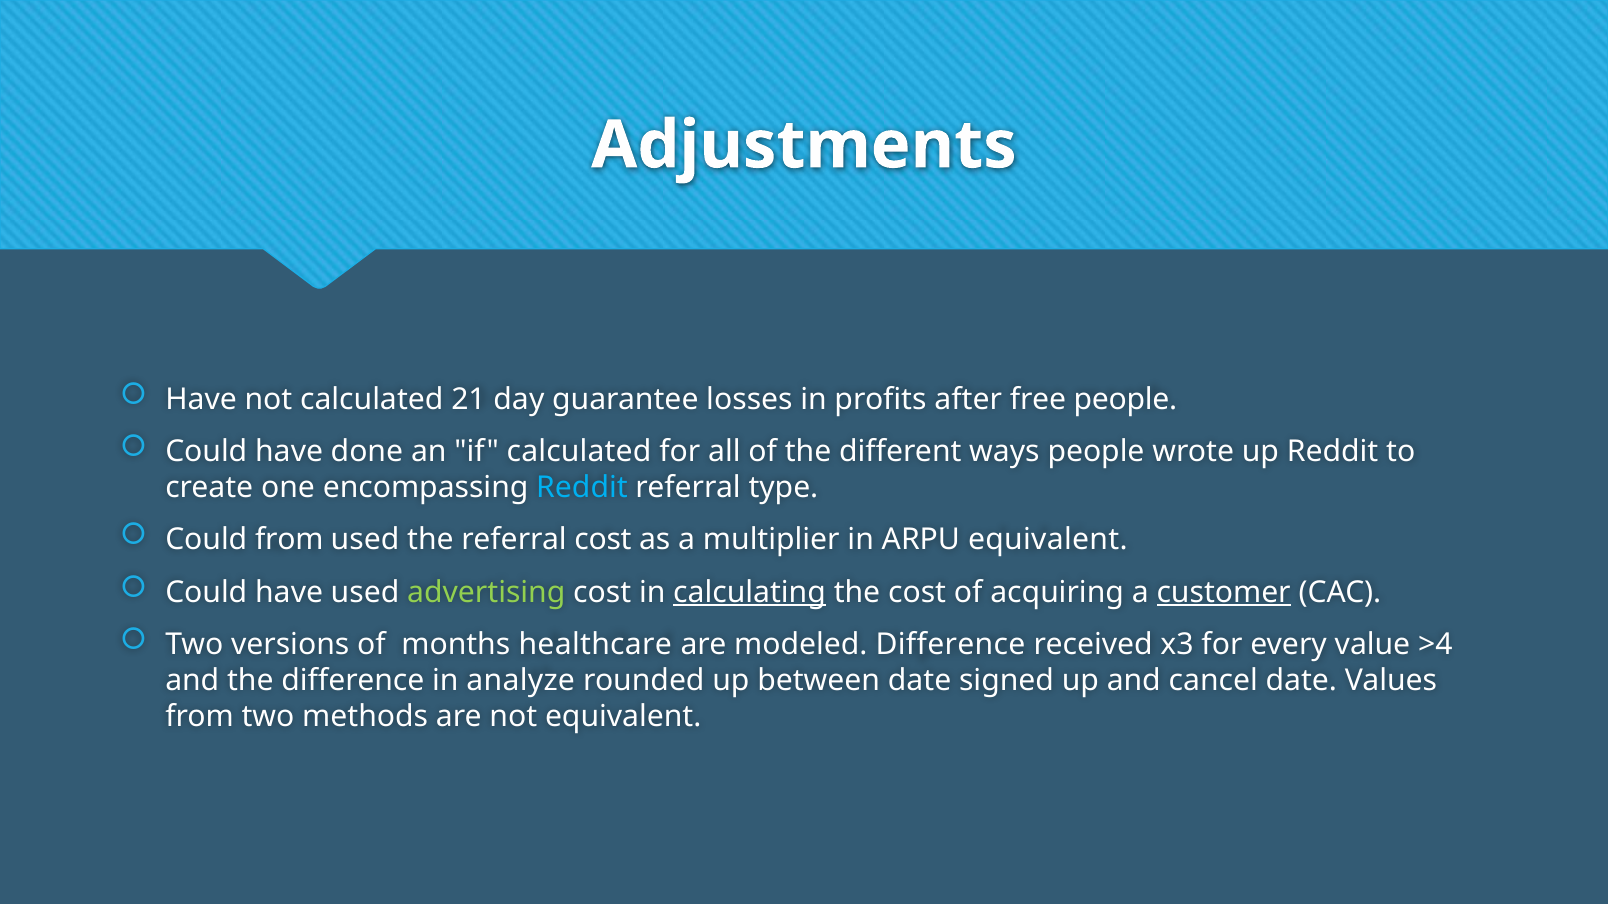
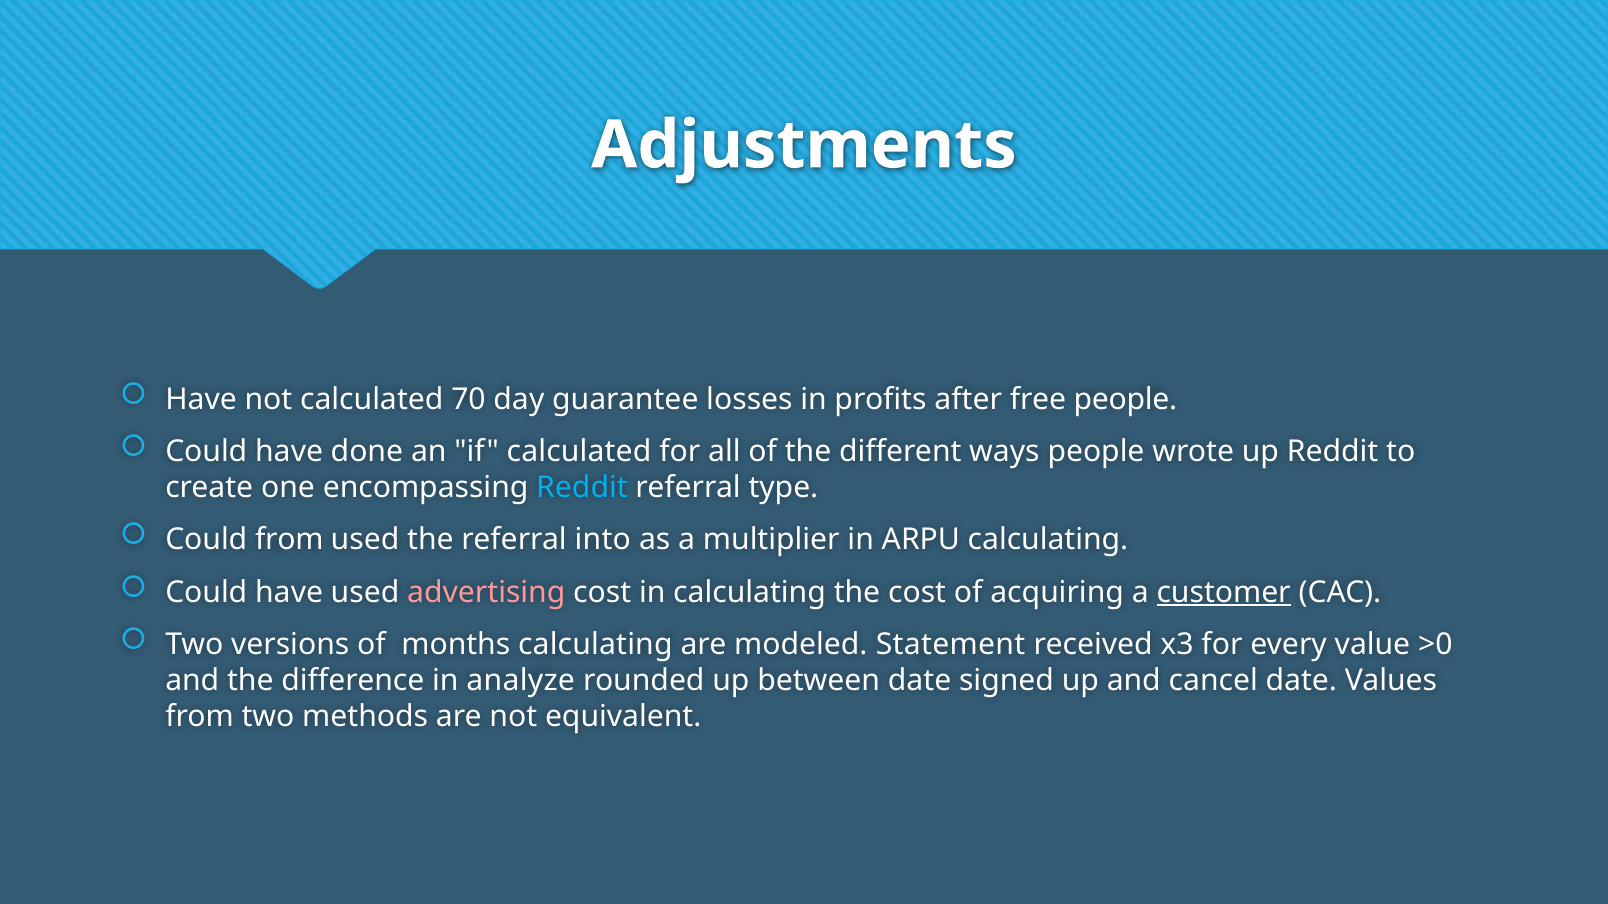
21: 21 -> 70
referral cost: cost -> into
ARPU equivalent: equivalent -> calculating
advertising colour: light green -> pink
calculating at (750, 592) underline: present -> none
months healthcare: healthcare -> calculating
modeled Difference: Difference -> Statement
>4: >4 -> >0
